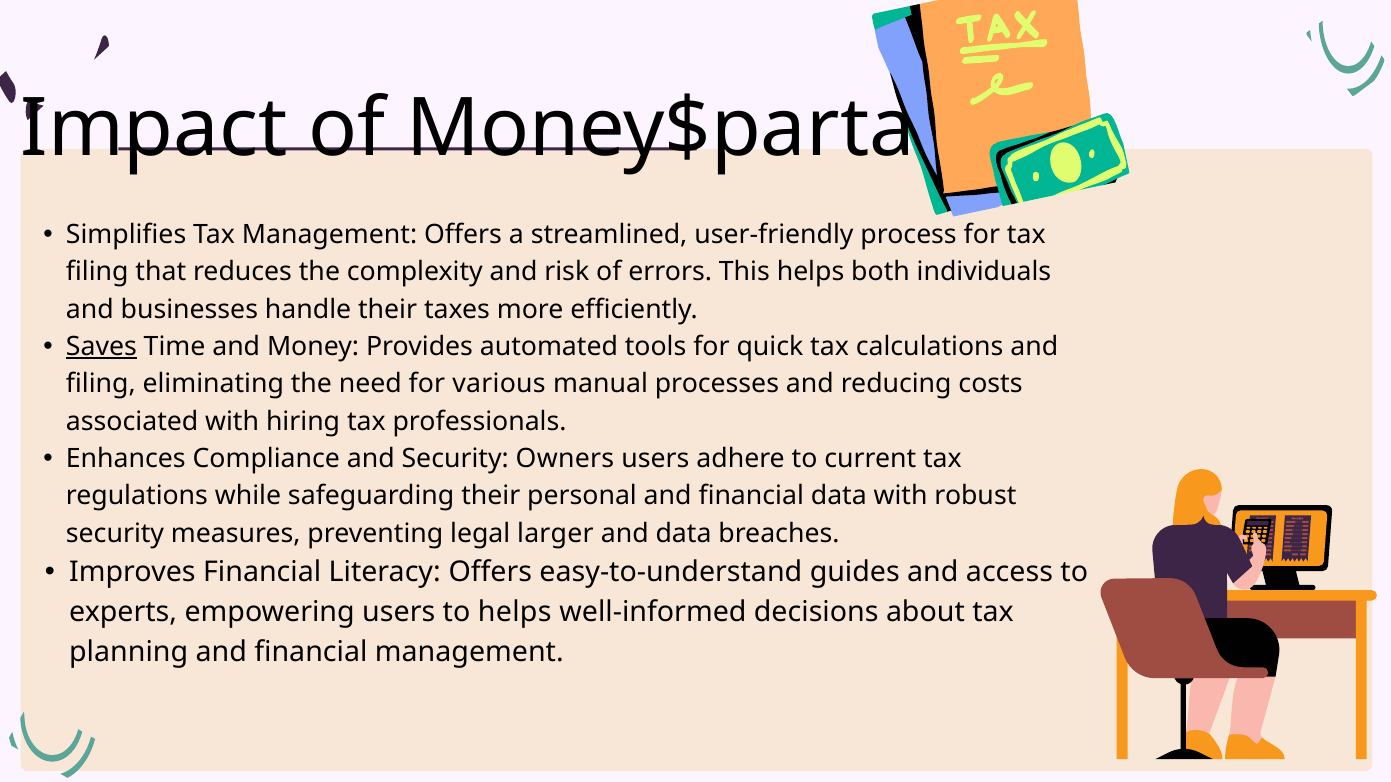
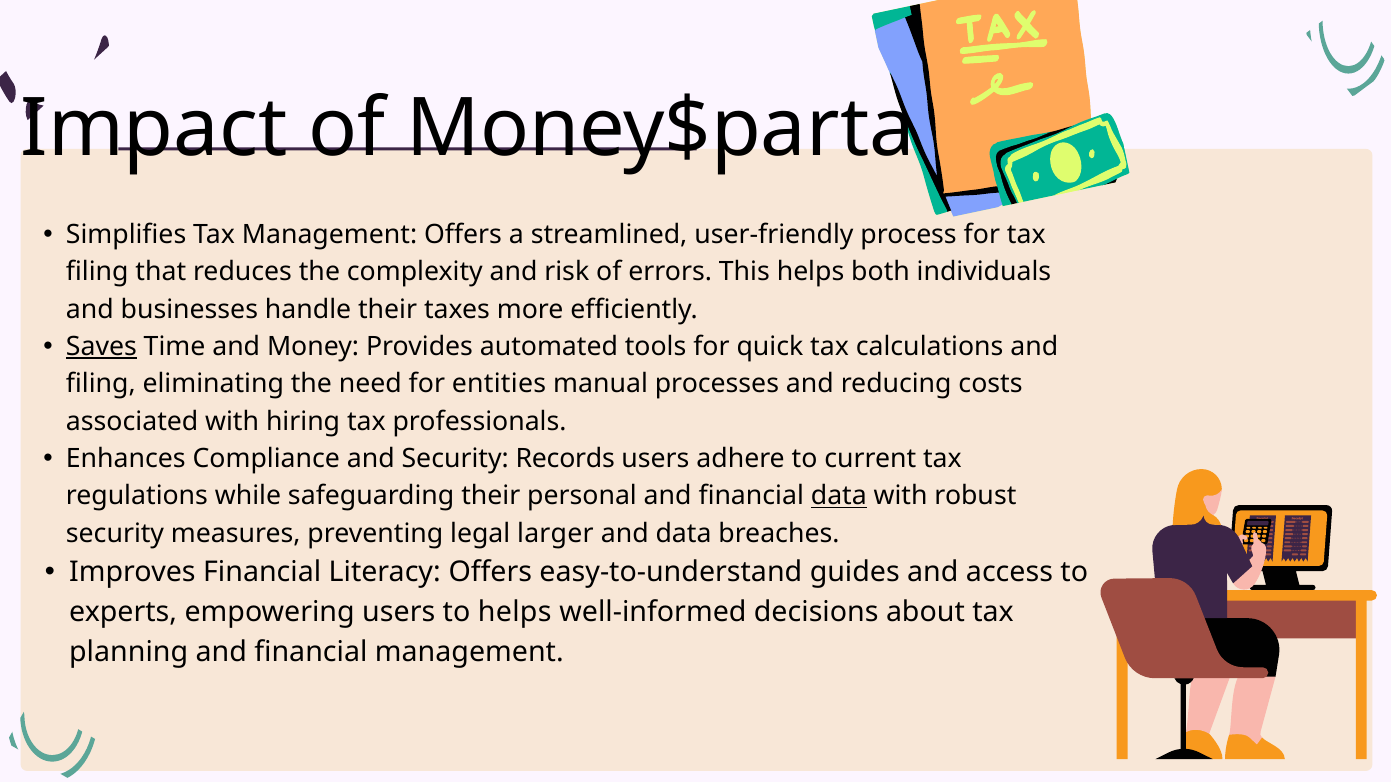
various: various -> entities
Owners: Owners -> Records
data at (839, 496) underline: none -> present
